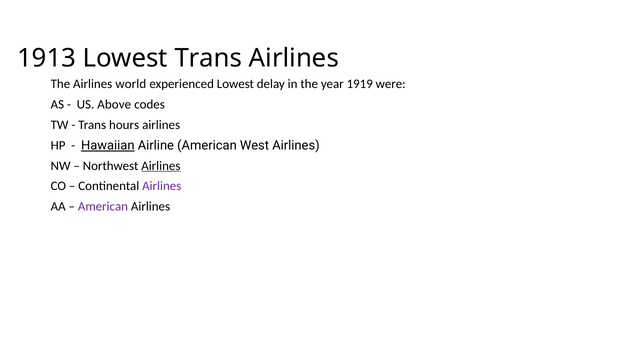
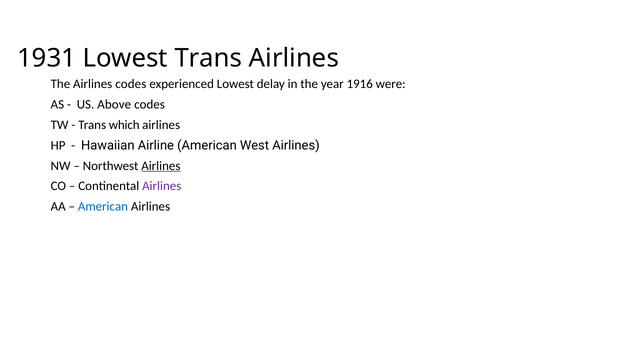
1913: 1913 -> 1931
Airlines world: world -> codes
1919: 1919 -> 1916
hours: hours -> which
Hawaiian underline: present -> none
American at (103, 206) colour: purple -> blue
